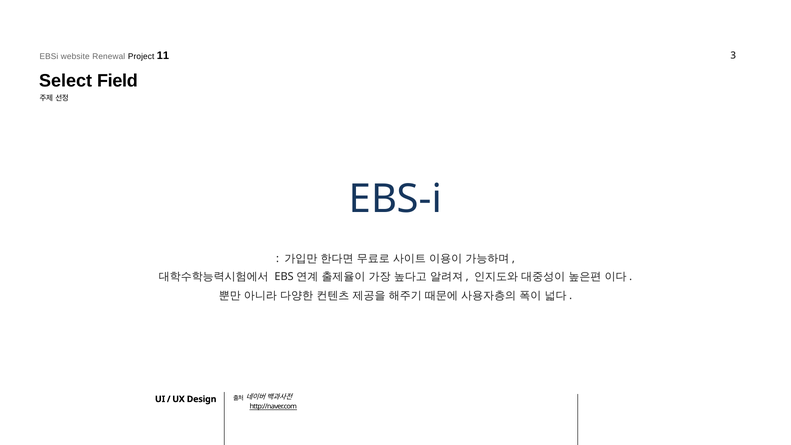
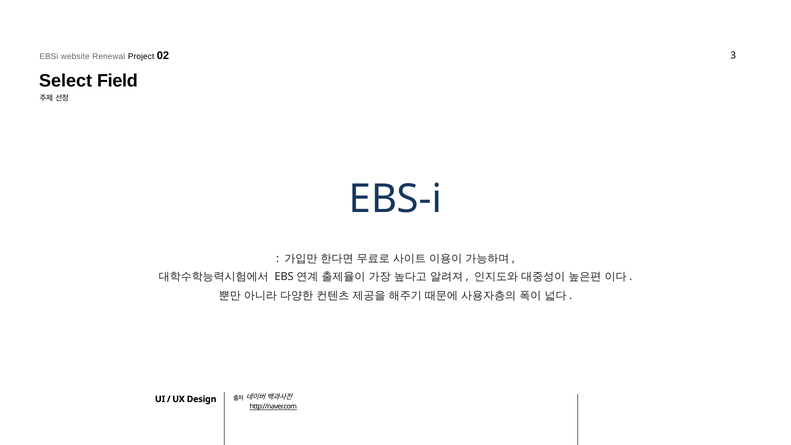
11: 11 -> 02
